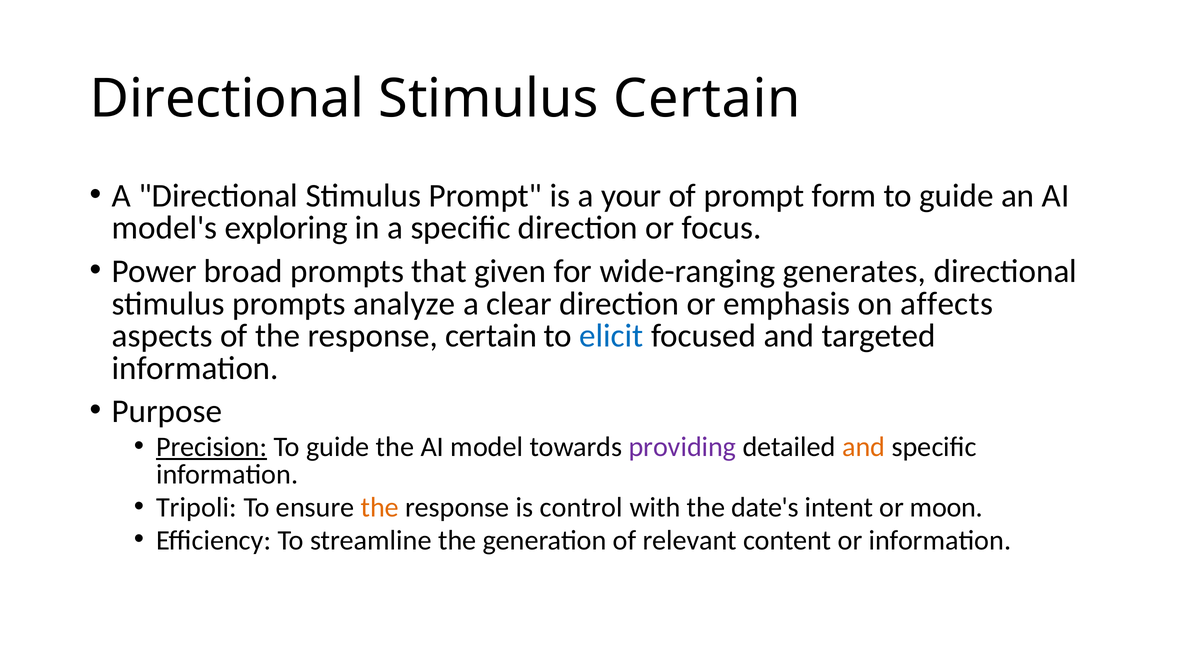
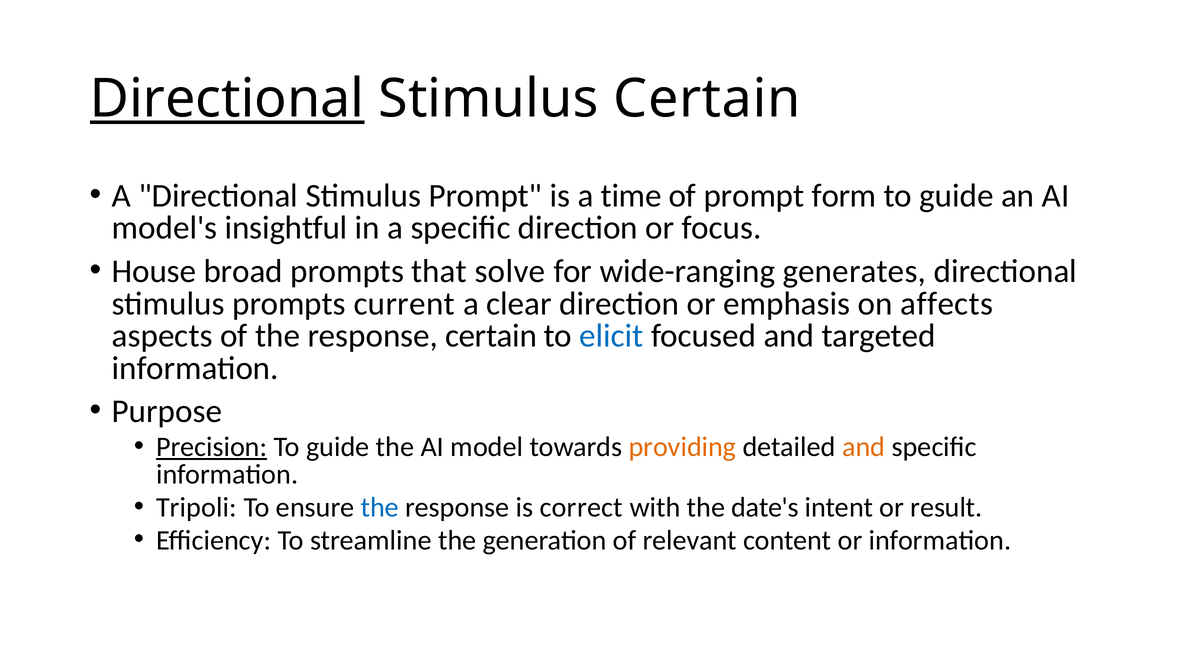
Directional at (227, 99) underline: none -> present
your: your -> time
exploring: exploring -> insightful
Power: Power -> House
given: given -> solve
analyze: analyze -> current
providing colour: purple -> orange
the at (380, 507) colour: orange -> blue
control: control -> correct
moon: moon -> result
